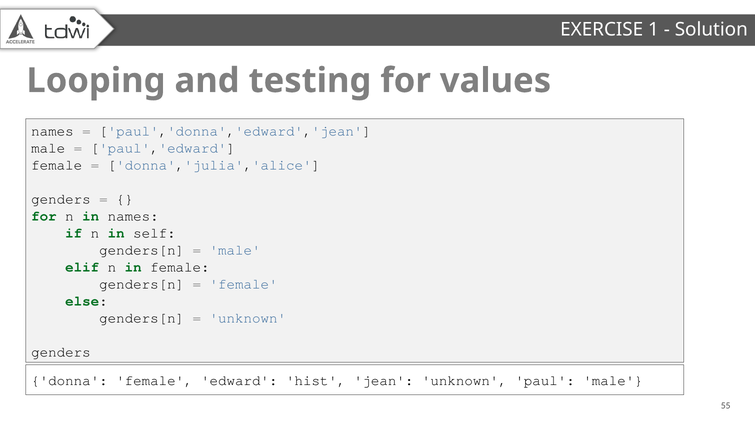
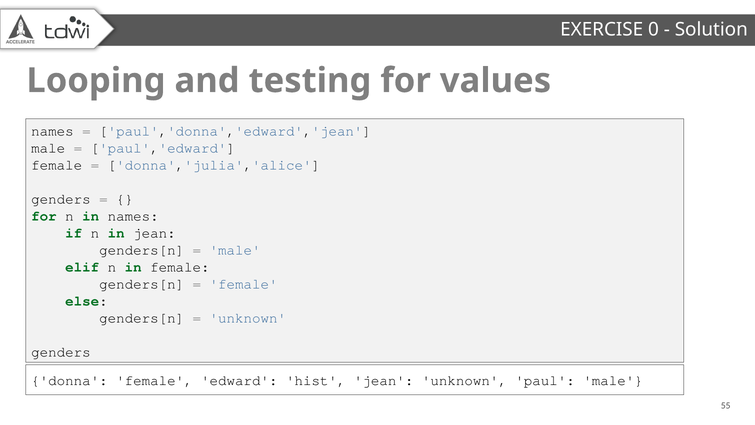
1: 1 -> 0
in self: self -> jean
